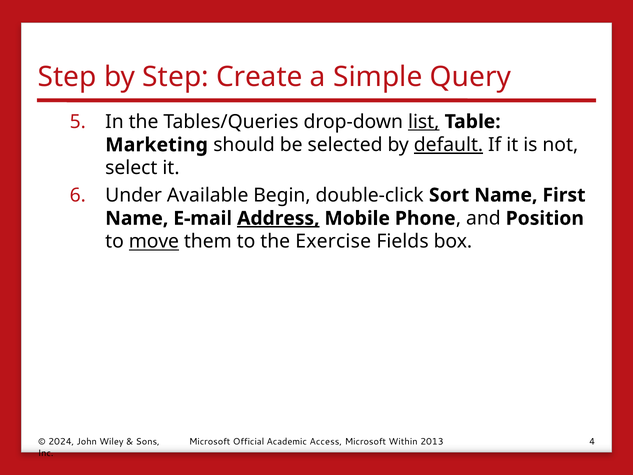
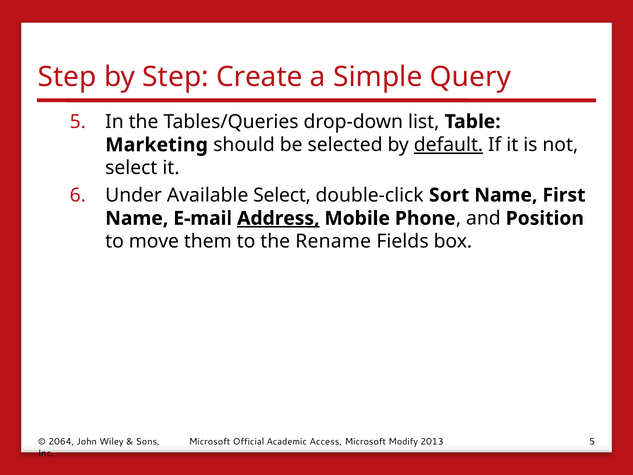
list underline: present -> none
Available Begin: Begin -> Select
move underline: present -> none
Exercise: Exercise -> Rename
2024: 2024 -> 2064
Within: Within -> Modify
2013 4: 4 -> 5
